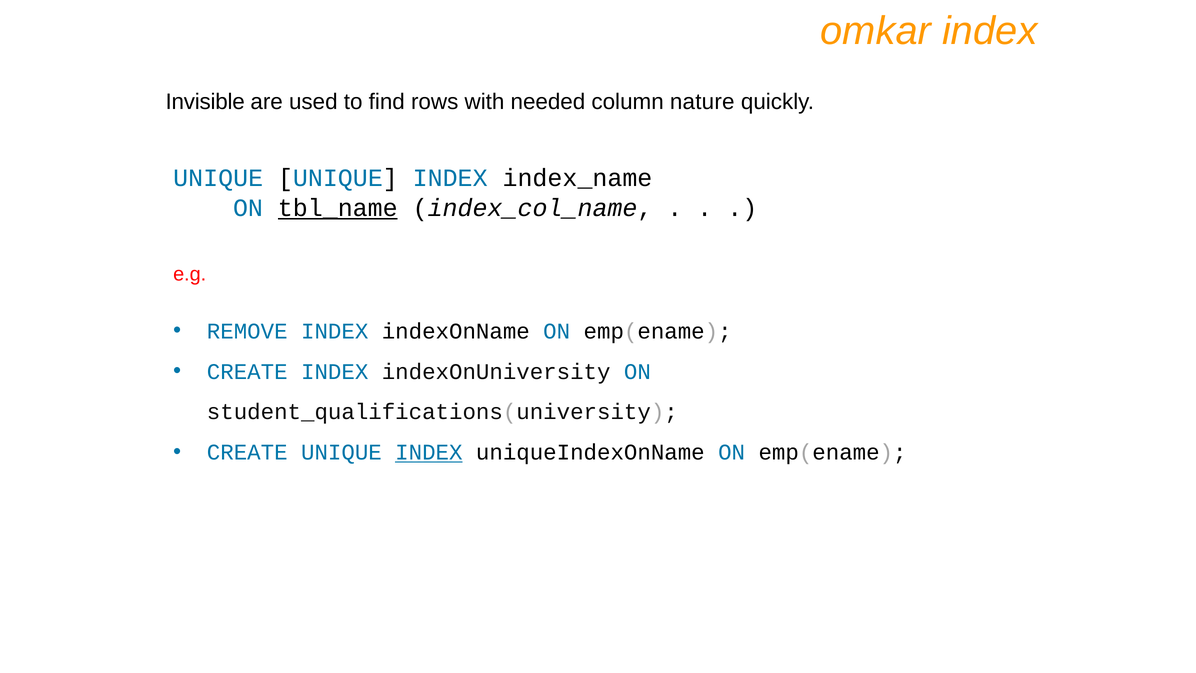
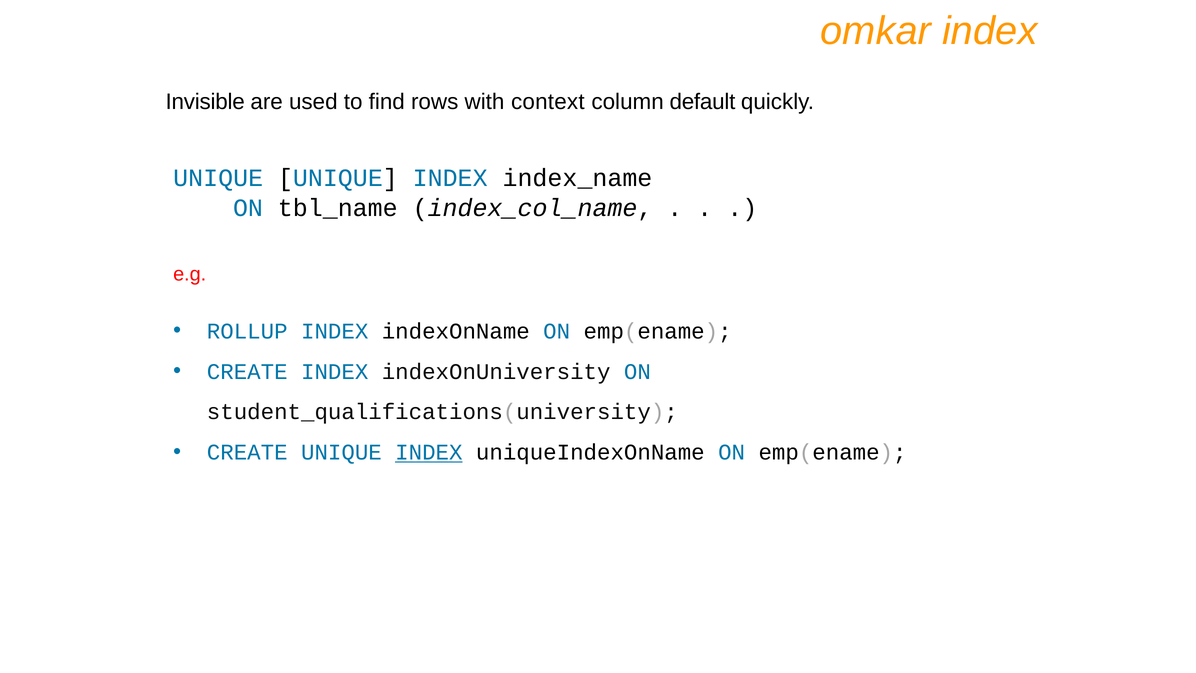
needed: needed -> context
nature: nature -> default
tbl_name underline: present -> none
REMOVE: REMOVE -> ROLLUP
